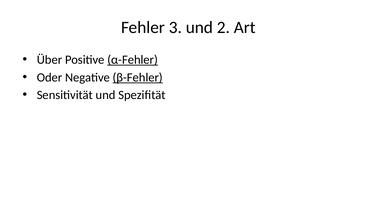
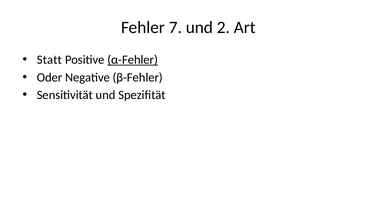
3: 3 -> 7
Über: Über -> Statt
β-Fehler underline: present -> none
